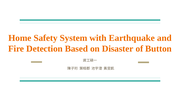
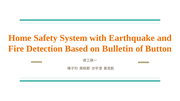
Disaster: Disaster -> Bulletin
